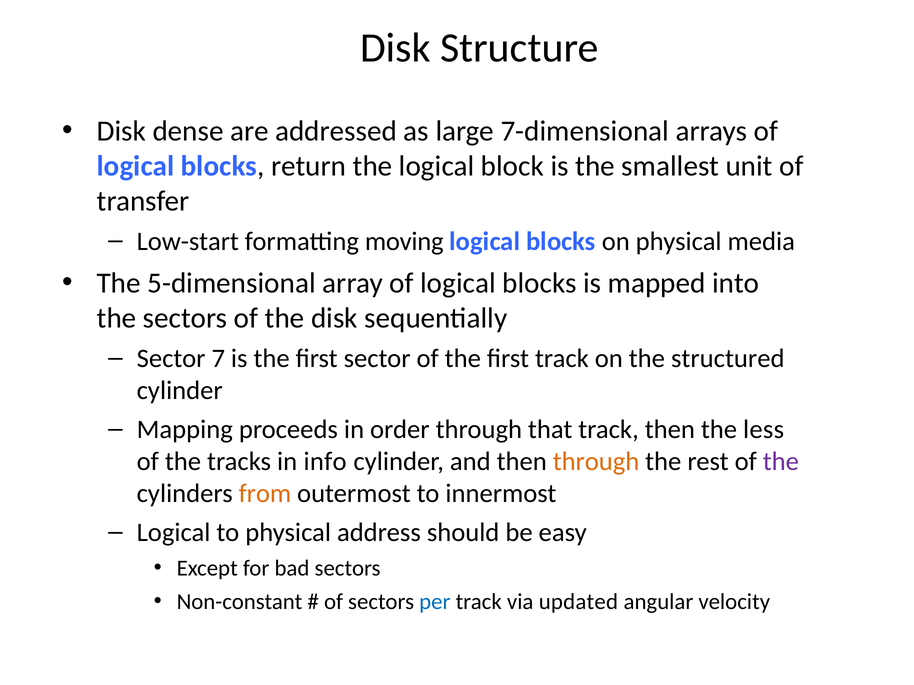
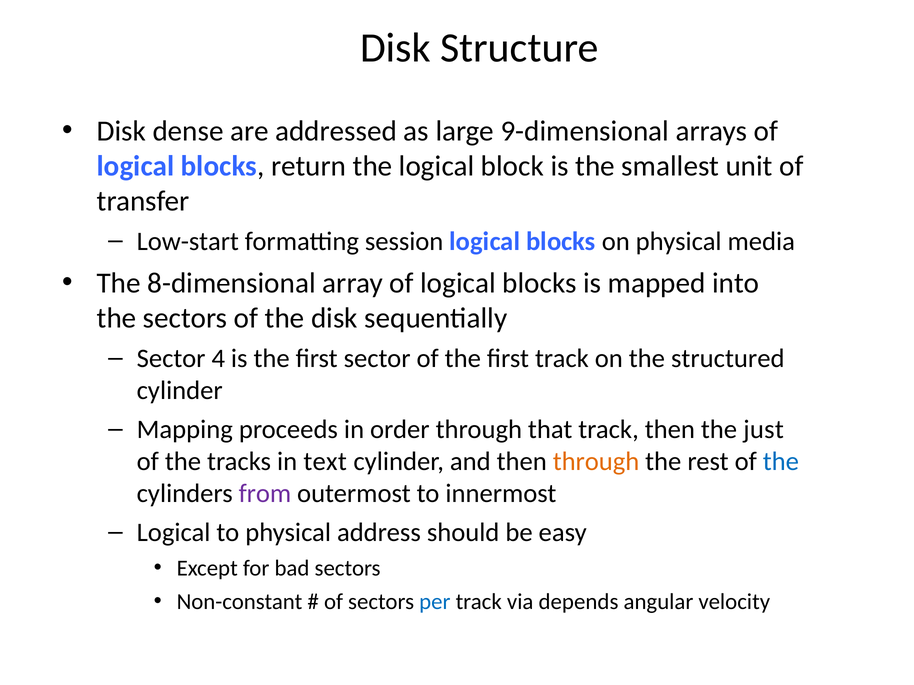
7-dimensional: 7-dimensional -> 9-dimensional
moving: moving -> session
5-dimensional: 5-dimensional -> 8-dimensional
7: 7 -> 4
less: less -> just
info: info -> text
the at (781, 462) colour: purple -> blue
from colour: orange -> purple
updated: updated -> depends
